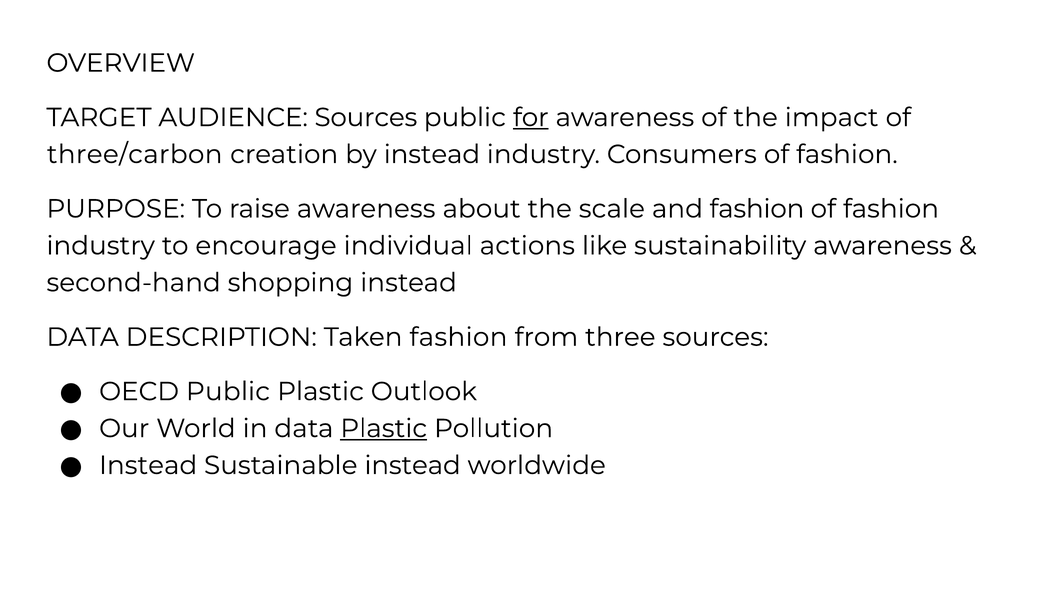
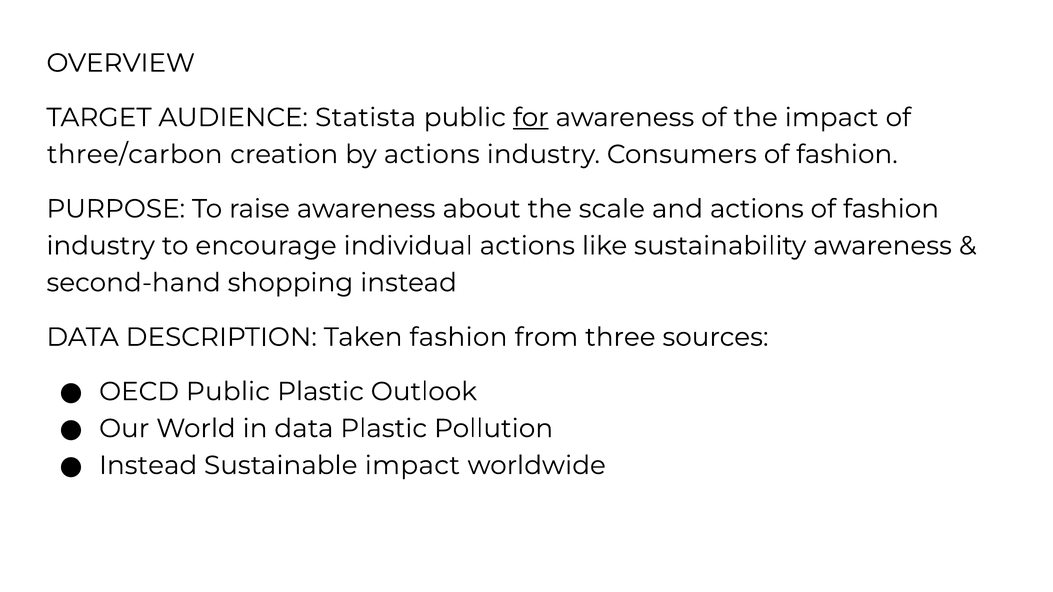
AUDIENCE Sources: Sources -> Statista
by instead: instead -> actions
and fashion: fashion -> actions
Plastic at (384, 429) underline: present -> none
Sustainable instead: instead -> impact
